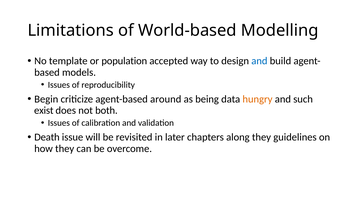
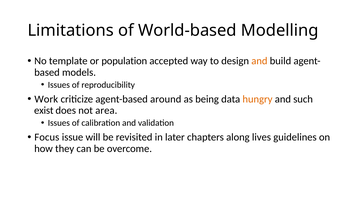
and at (259, 61) colour: blue -> orange
Begin: Begin -> Work
both: both -> area
Death: Death -> Focus
along they: they -> lives
